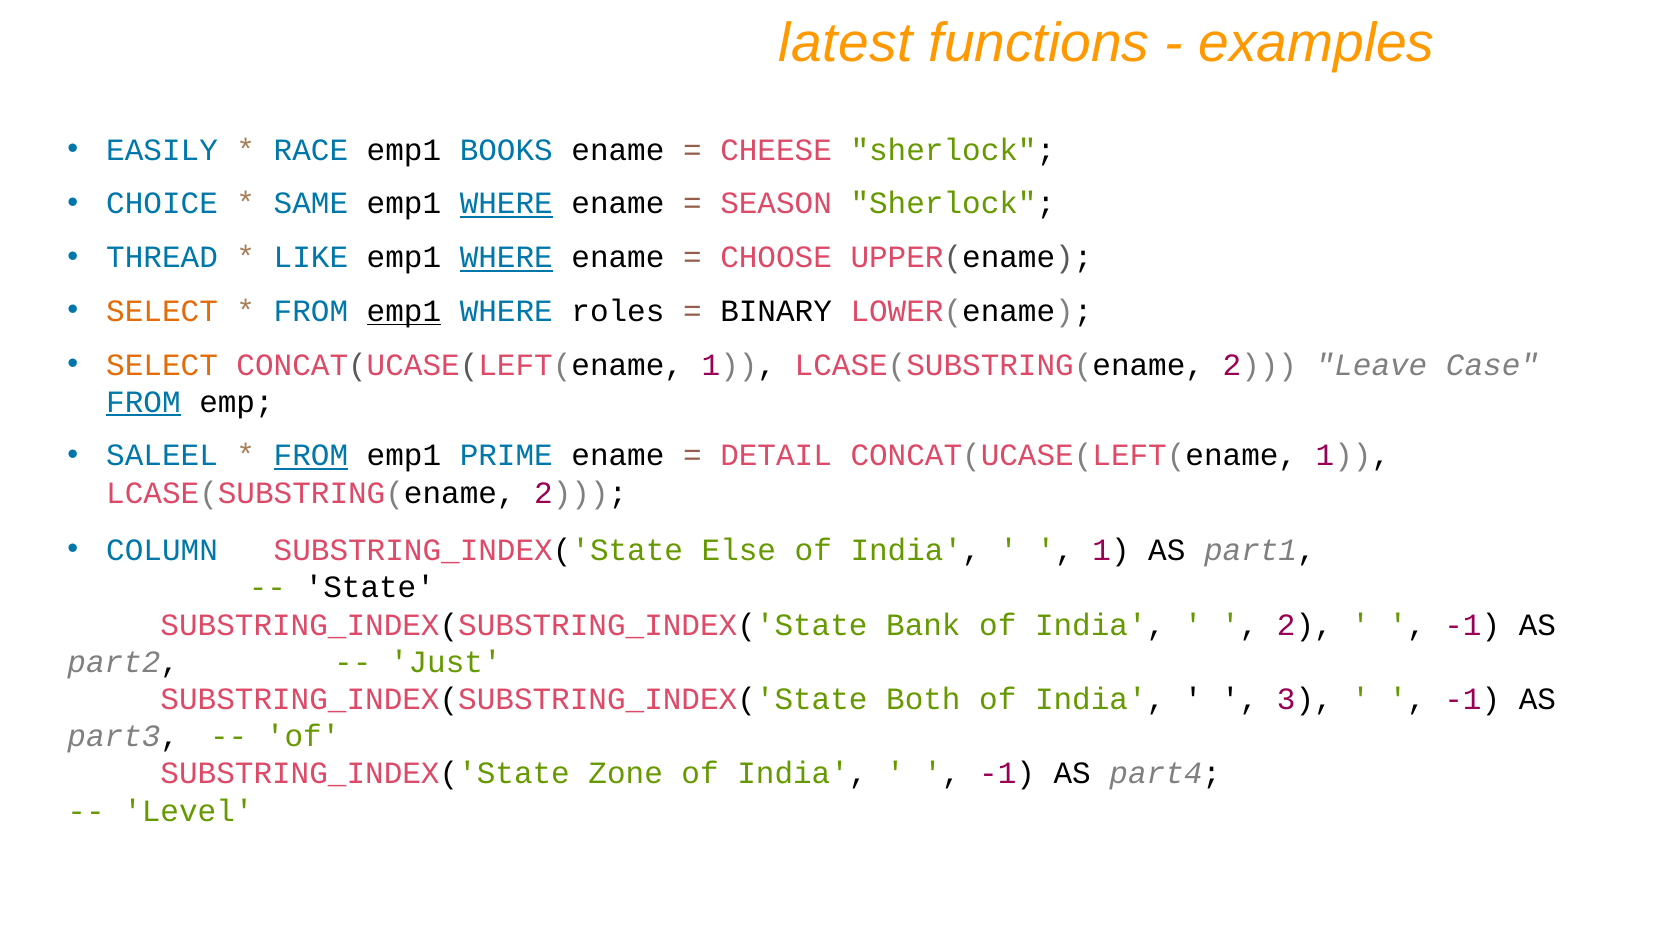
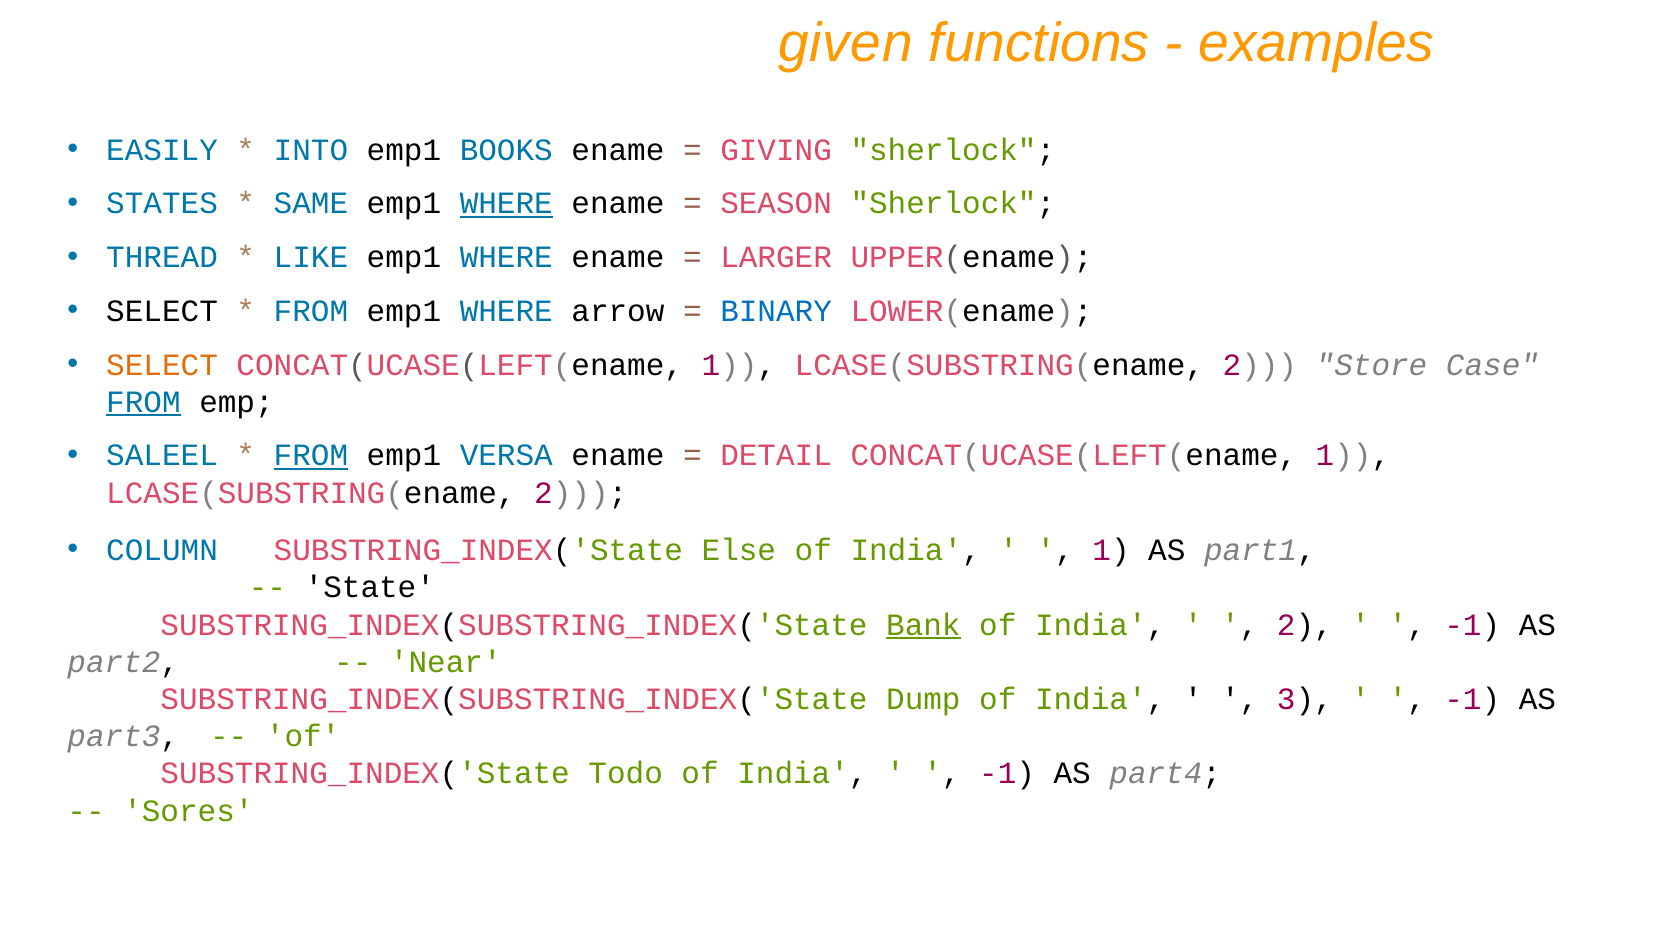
latest: latest -> given
RACE: RACE -> INTO
CHEESE: CHEESE -> GIVING
CHOICE: CHOICE -> STATES
WHERE at (506, 258) underline: present -> none
CHOOSE: CHOOSE -> LARGER
SELECT at (162, 311) colour: orange -> black
emp1 at (404, 311) underline: present -> none
roles: roles -> arrow
BINARY colour: black -> blue
Leave: Leave -> Store
PRIME: PRIME -> VERSA
Bank underline: none -> present
Just: Just -> Near
Both: Both -> Dump
Zone: Zone -> Todo
Level: Level -> Sores
